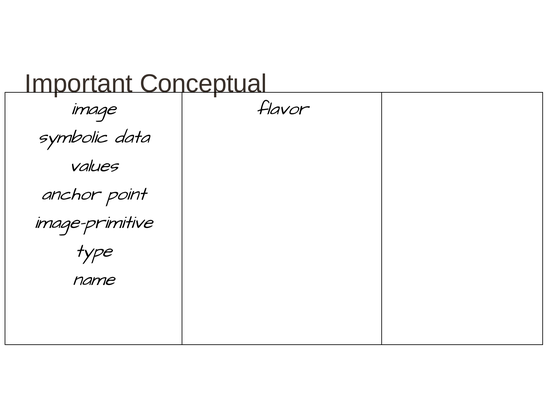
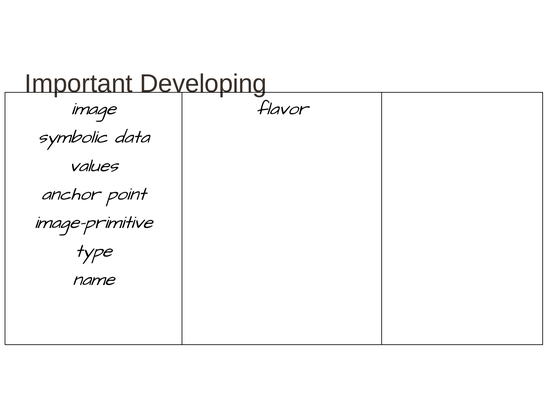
Conceptual: Conceptual -> Developing
